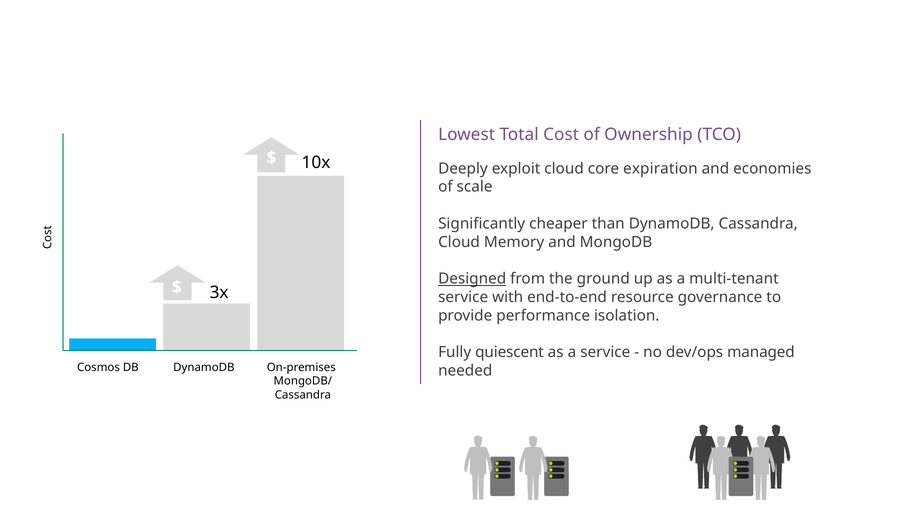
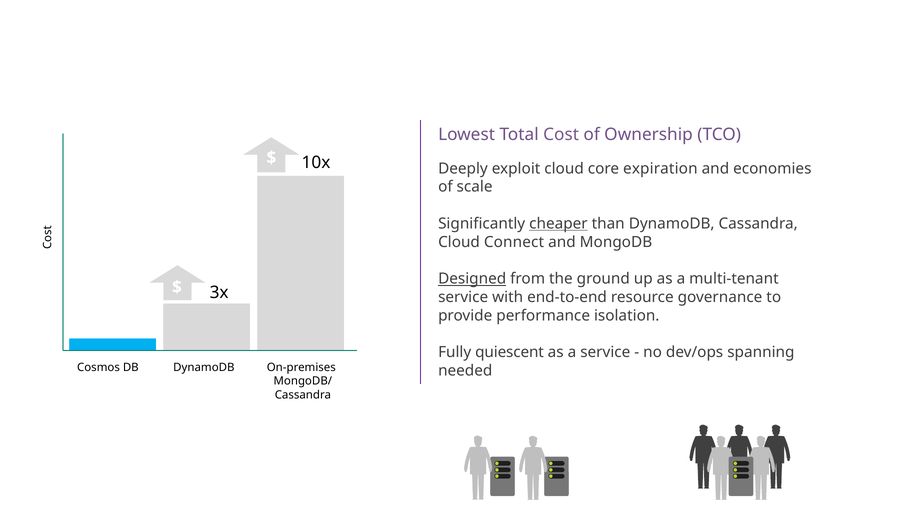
cheaper underline: none -> present
Memory: Memory -> Connect
managed: managed -> spanning
